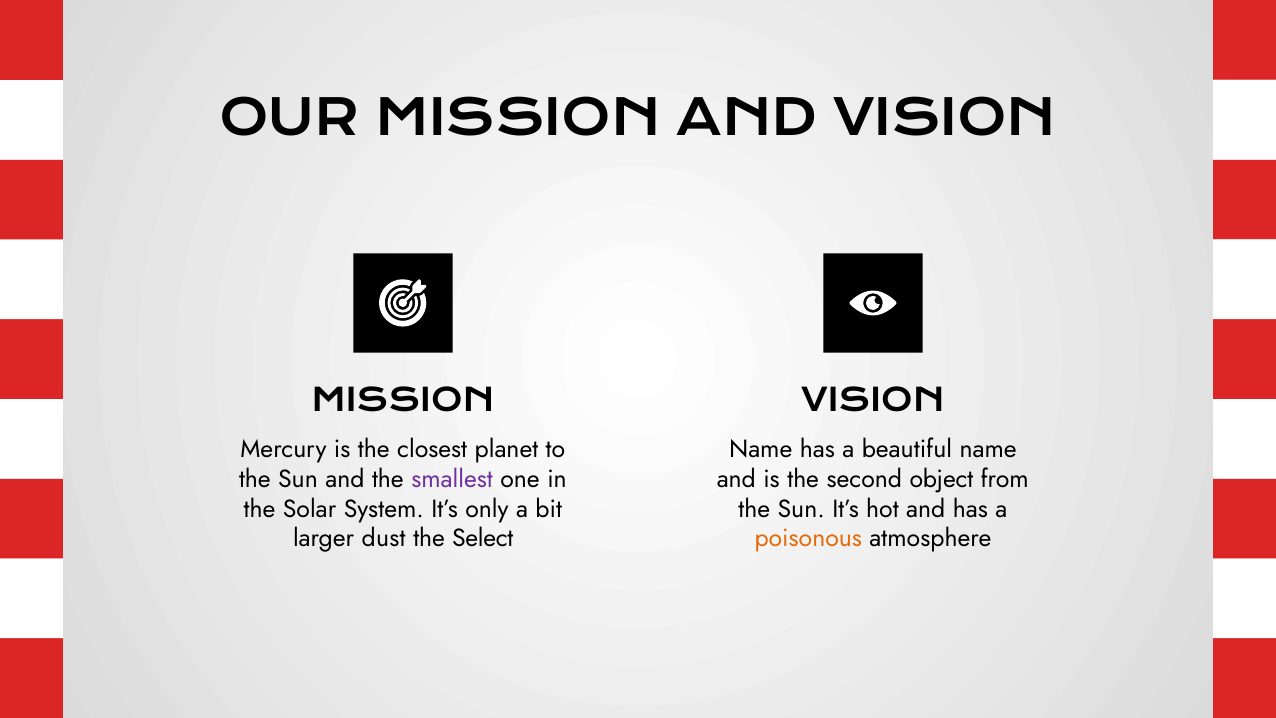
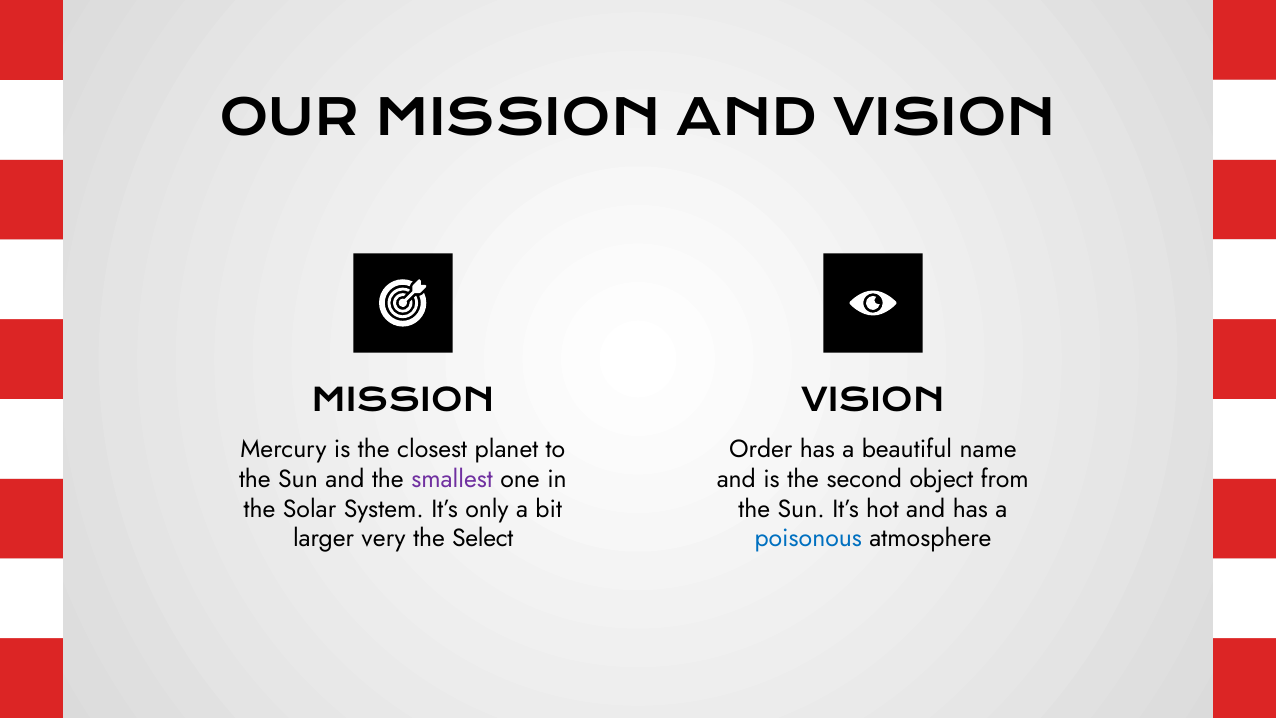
Name at (761, 449): Name -> Order
dust: dust -> very
poisonous colour: orange -> blue
